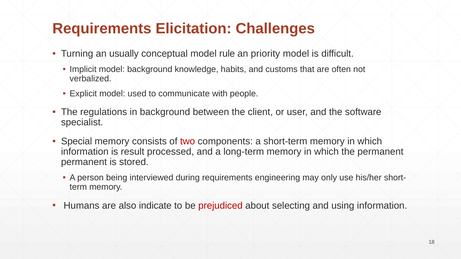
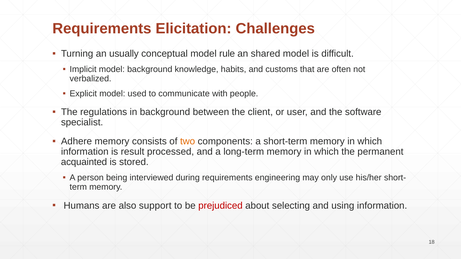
priority: priority -> shared
Special: Special -> Adhere
two colour: red -> orange
permanent at (84, 162): permanent -> acquainted
indicate: indicate -> support
